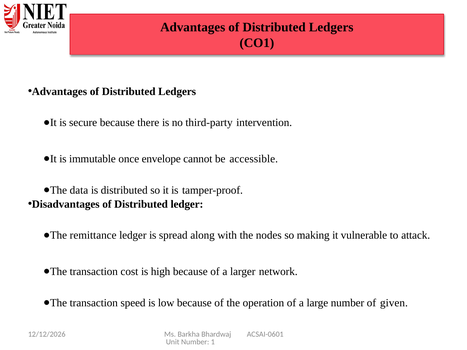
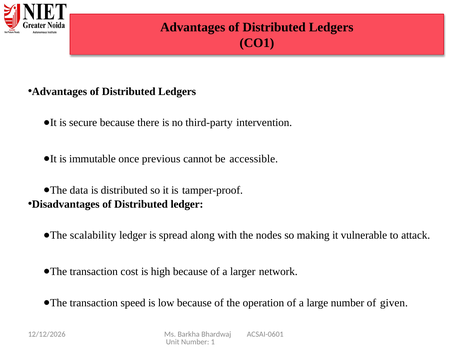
envelope: envelope -> previous
remittance: remittance -> scalability
